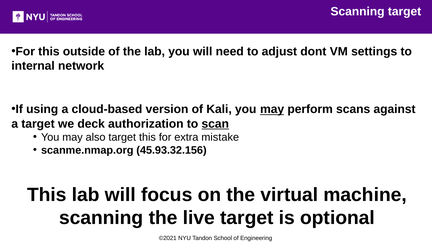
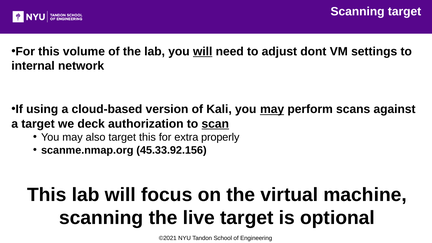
outside: outside -> volume
will at (203, 52) underline: none -> present
mistake: mistake -> properly
45.93.32.156: 45.93.32.156 -> 45.33.92.156
